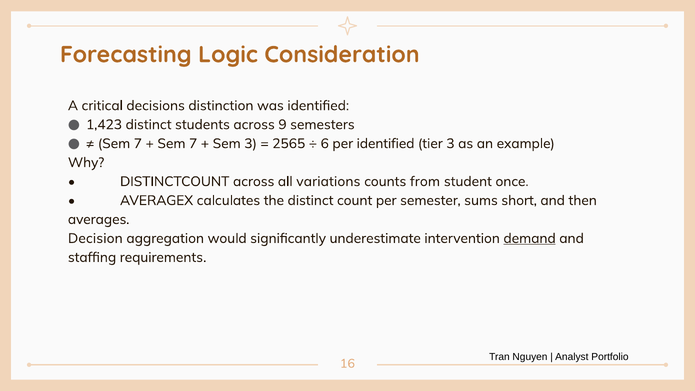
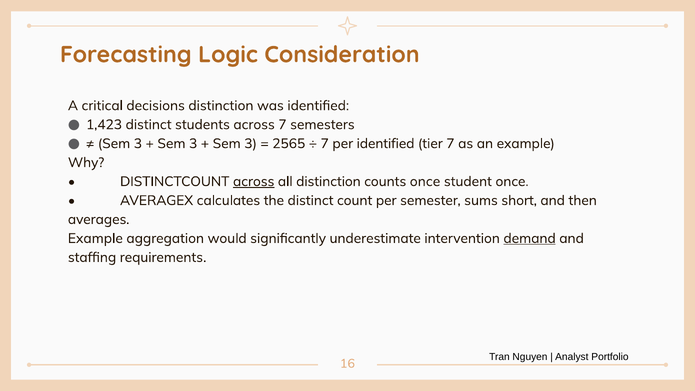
across 9: 9 -> 7
7 at (138, 144): 7 -> 3
7 at (193, 144): 7 -> 3
6 at (325, 144): 6 -> 7
tier 3: 3 -> 7
across at (254, 181) underline: none -> present
all variations: variations -> distinction
counts from: from -> once
Decision at (95, 238): Decision -> Example
